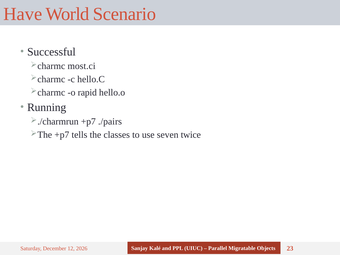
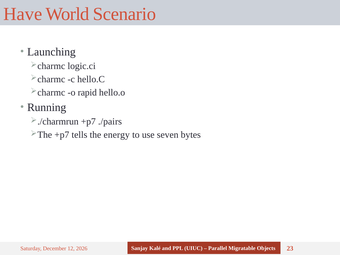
Successful: Successful -> Launching
most.ci: most.ci -> logic.ci
classes: classes -> energy
twice: twice -> bytes
